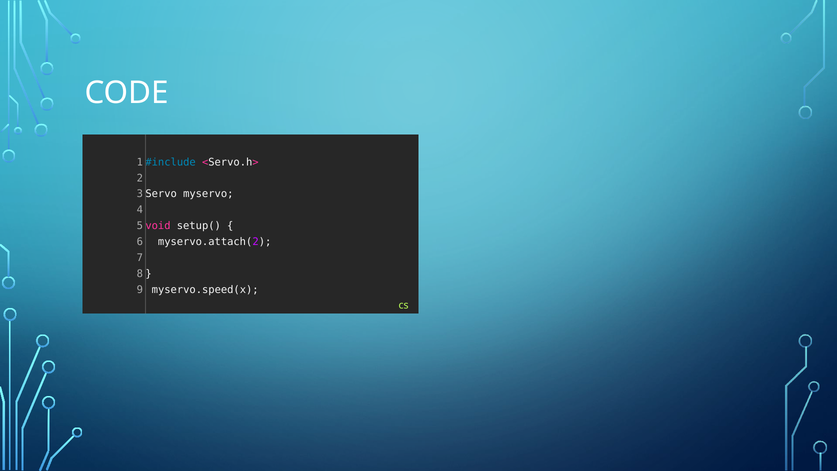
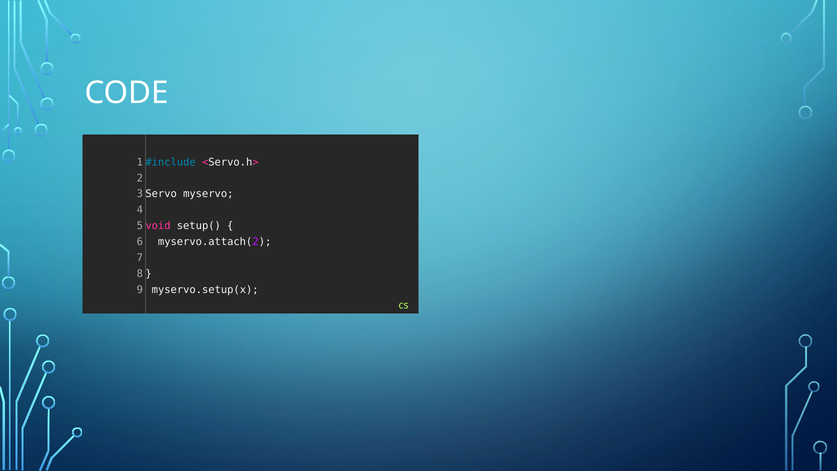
myservo.speed(x: myservo.speed(x -> myservo.setup(x
